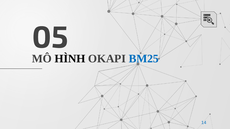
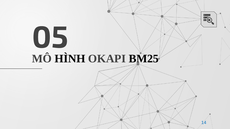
BM25 colour: blue -> black
